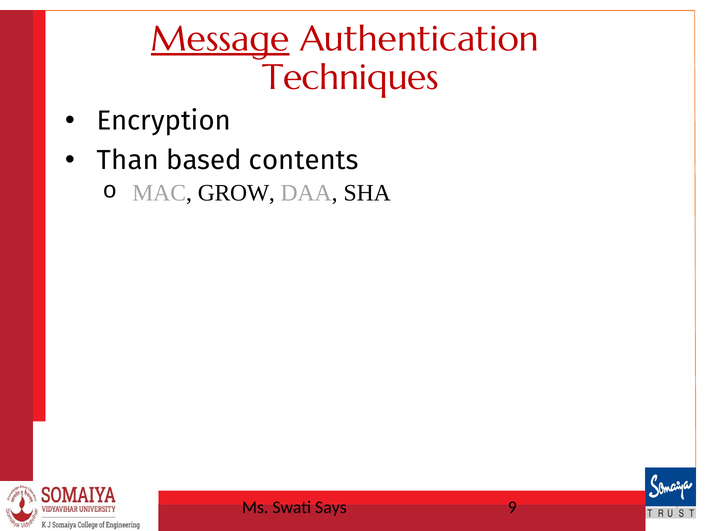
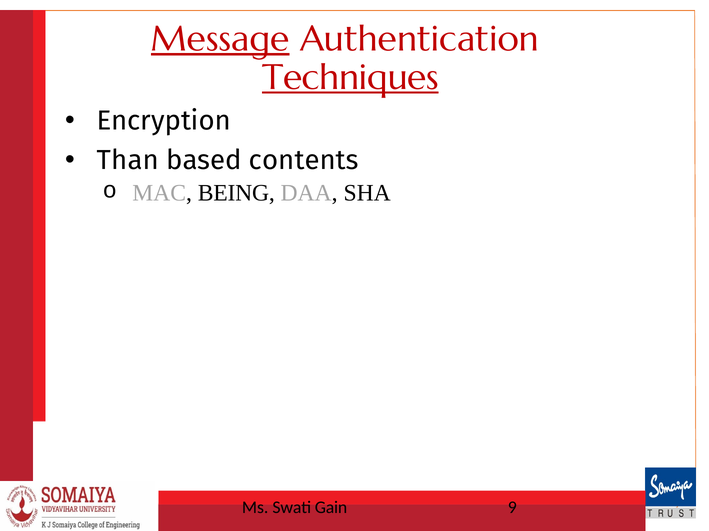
Techniques underline: none -> present
GROW: GROW -> BEING
Says: Says -> Gain
